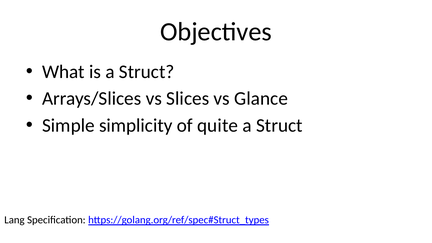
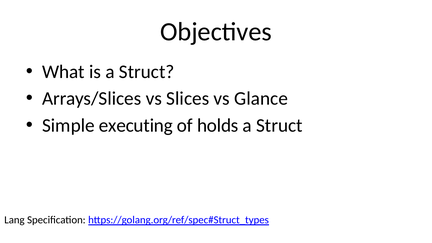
simplicity: simplicity -> executing
quite: quite -> holds
